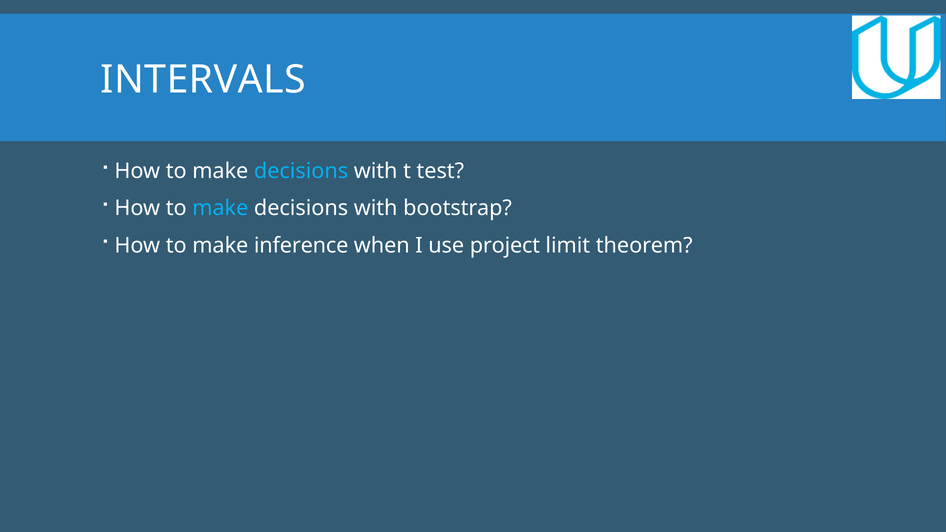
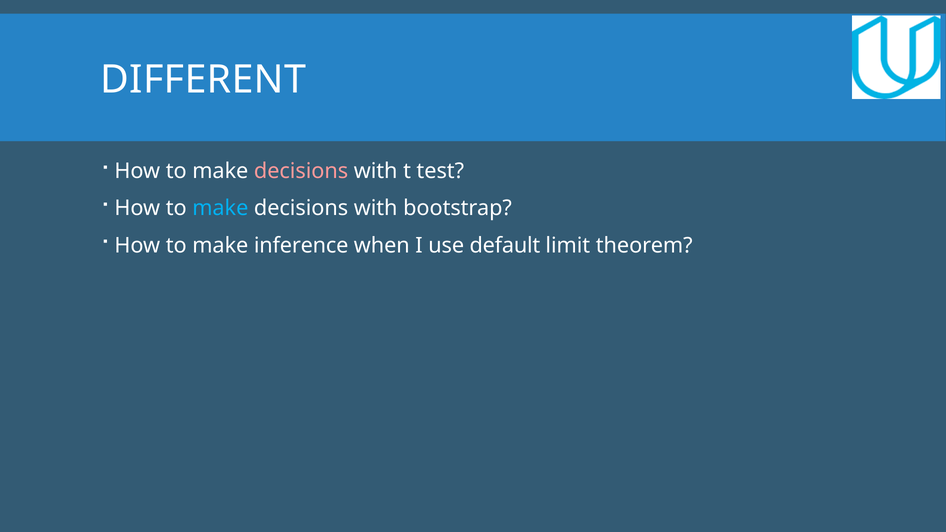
INTERVALS: INTERVALS -> DIFFERENT
decisions at (301, 171) colour: light blue -> pink
project: project -> default
